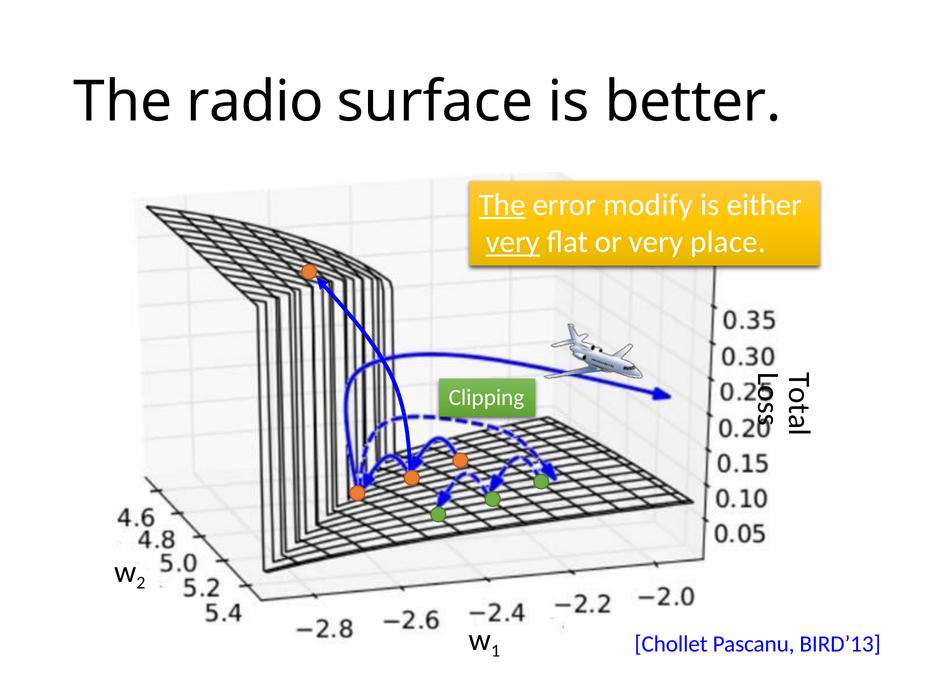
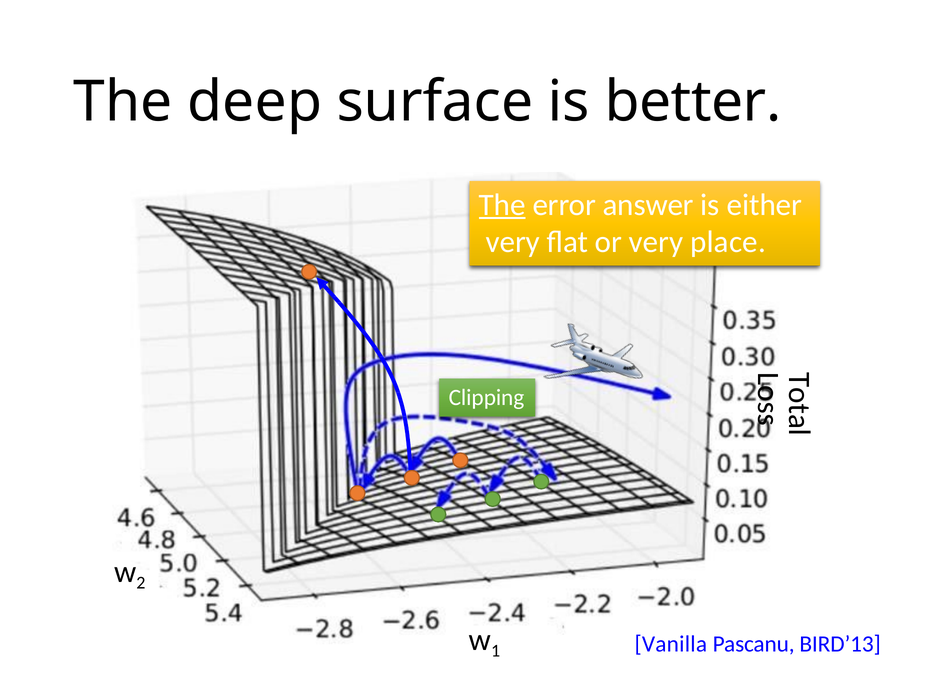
radio: radio -> deep
modify: modify -> answer
very at (513, 242) underline: present -> none
Chollet: Chollet -> Vanilla
